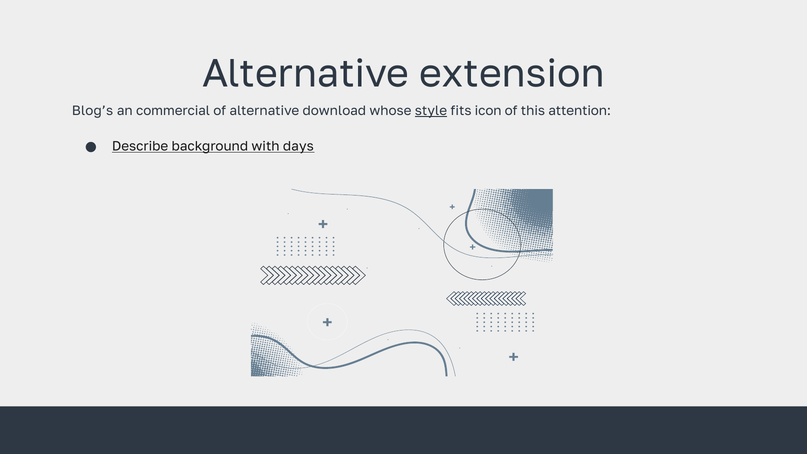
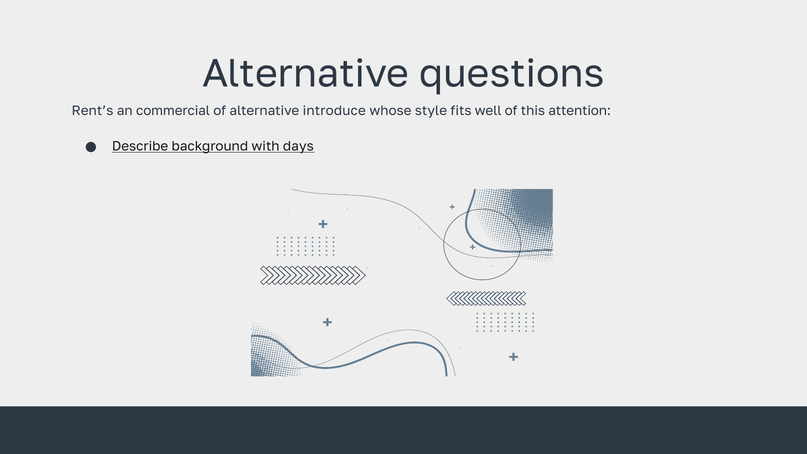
extension: extension -> questions
Blog’s: Blog’s -> Rent’s
download: download -> introduce
style underline: present -> none
icon: icon -> well
